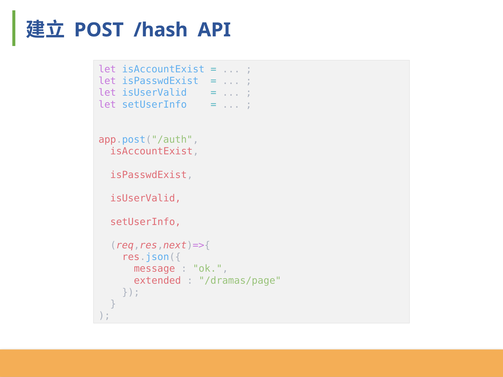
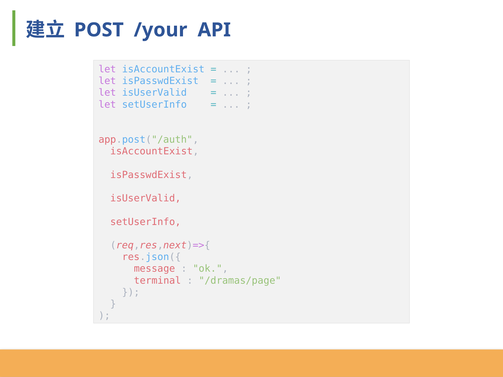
/hash: /hash -> /your
extended: extended -> terminal
